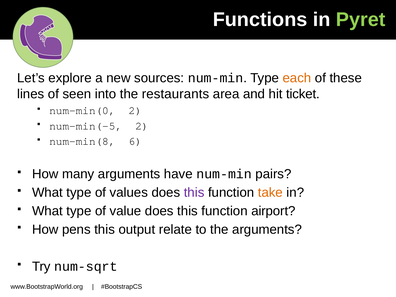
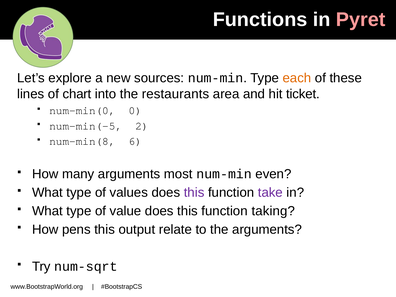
Pyret colour: light green -> pink
seen: seen -> chart
num-min(0 2: 2 -> 0
have: have -> most
pairs: pairs -> even
take colour: orange -> purple
airport: airport -> taking
